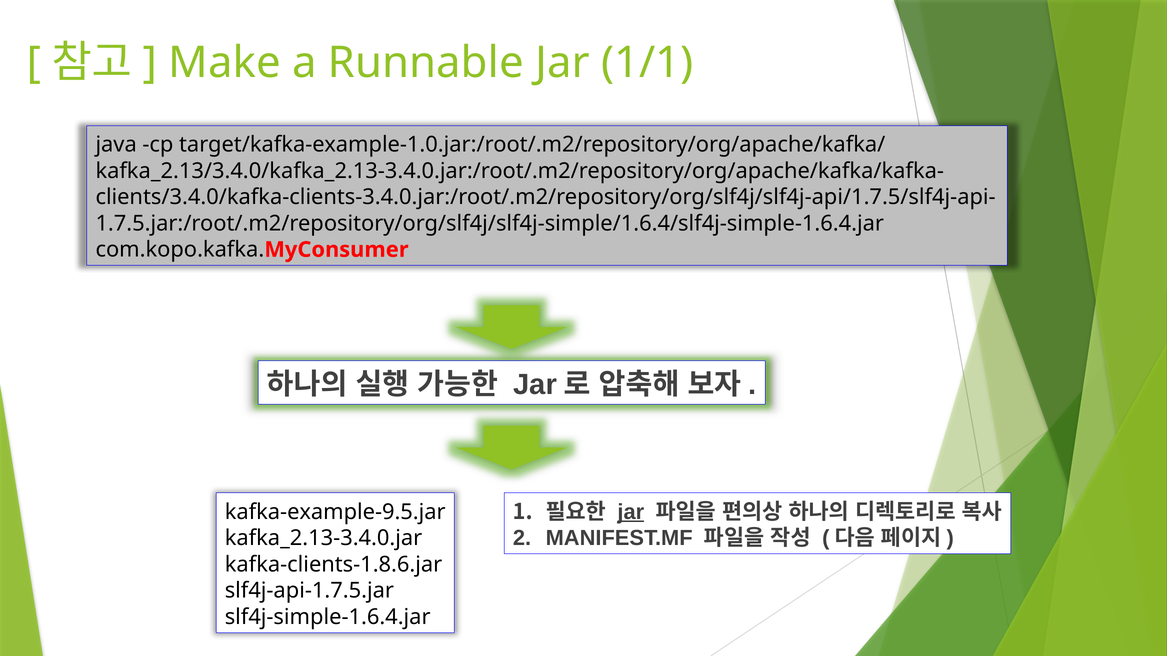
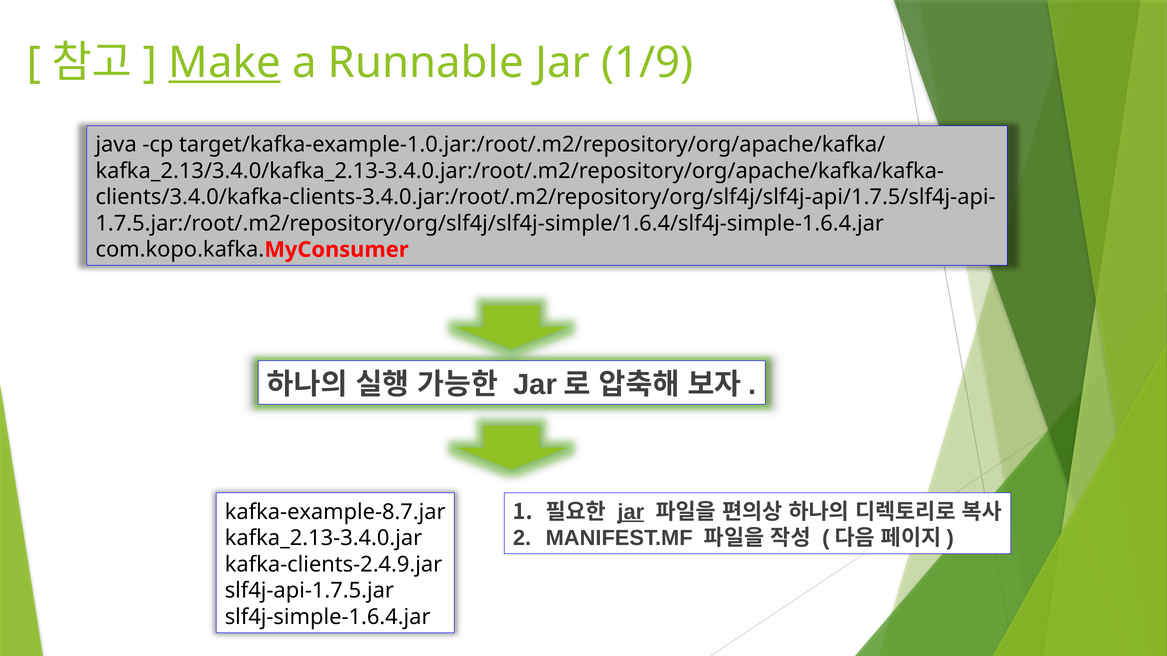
Make underline: none -> present
1/1: 1/1 -> 1/9
kafka-example-9.5.jar: kafka-example-9.5.jar -> kafka-example-8.7.jar
kafka-clients-1.8.6.jar: kafka-clients-1.8.6.jar -> kafka-clients-2.4.9.jar
